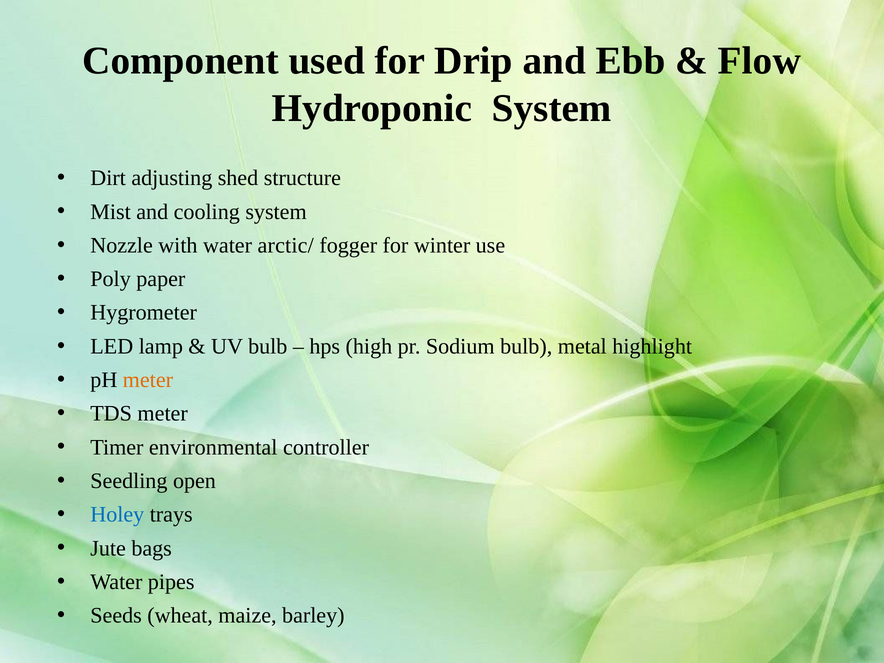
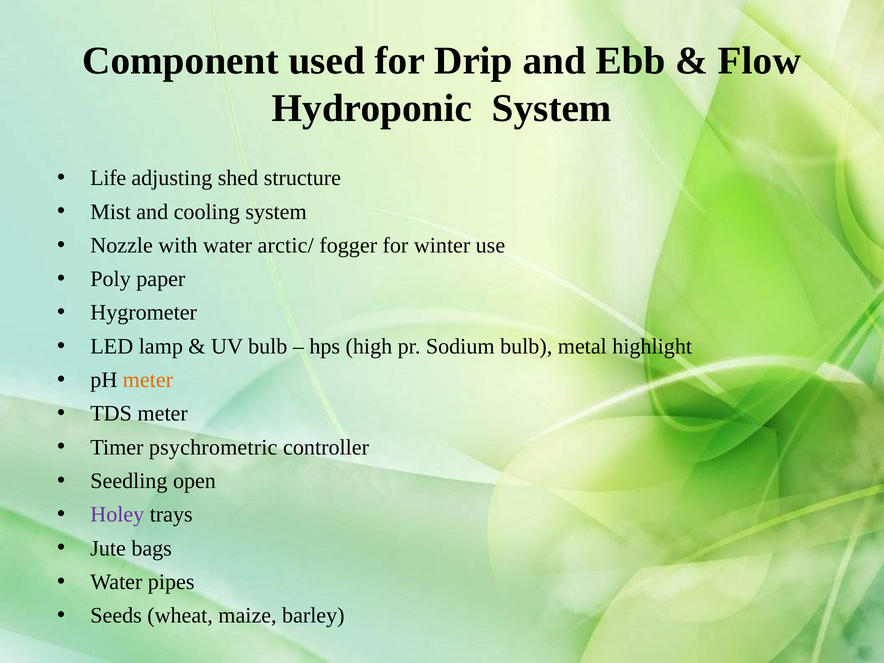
Dirt: Dirt -> Life
environmental: environmental -> psychrometric
Holey colour: blue -> purple
